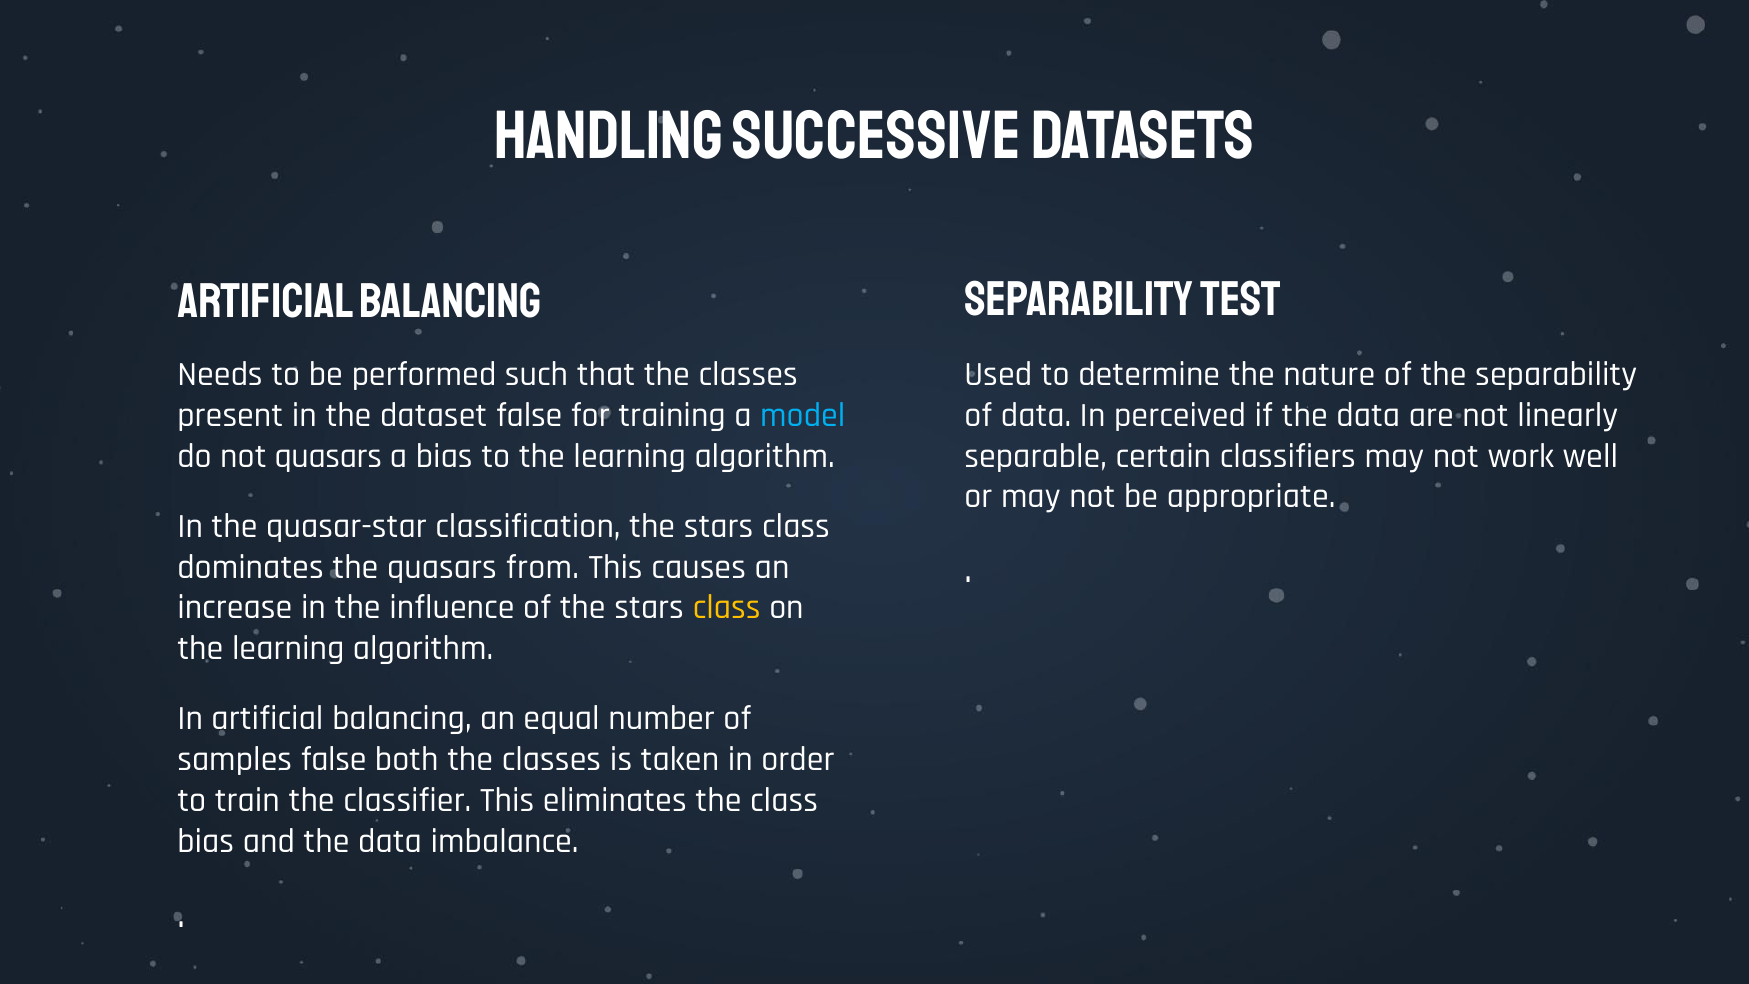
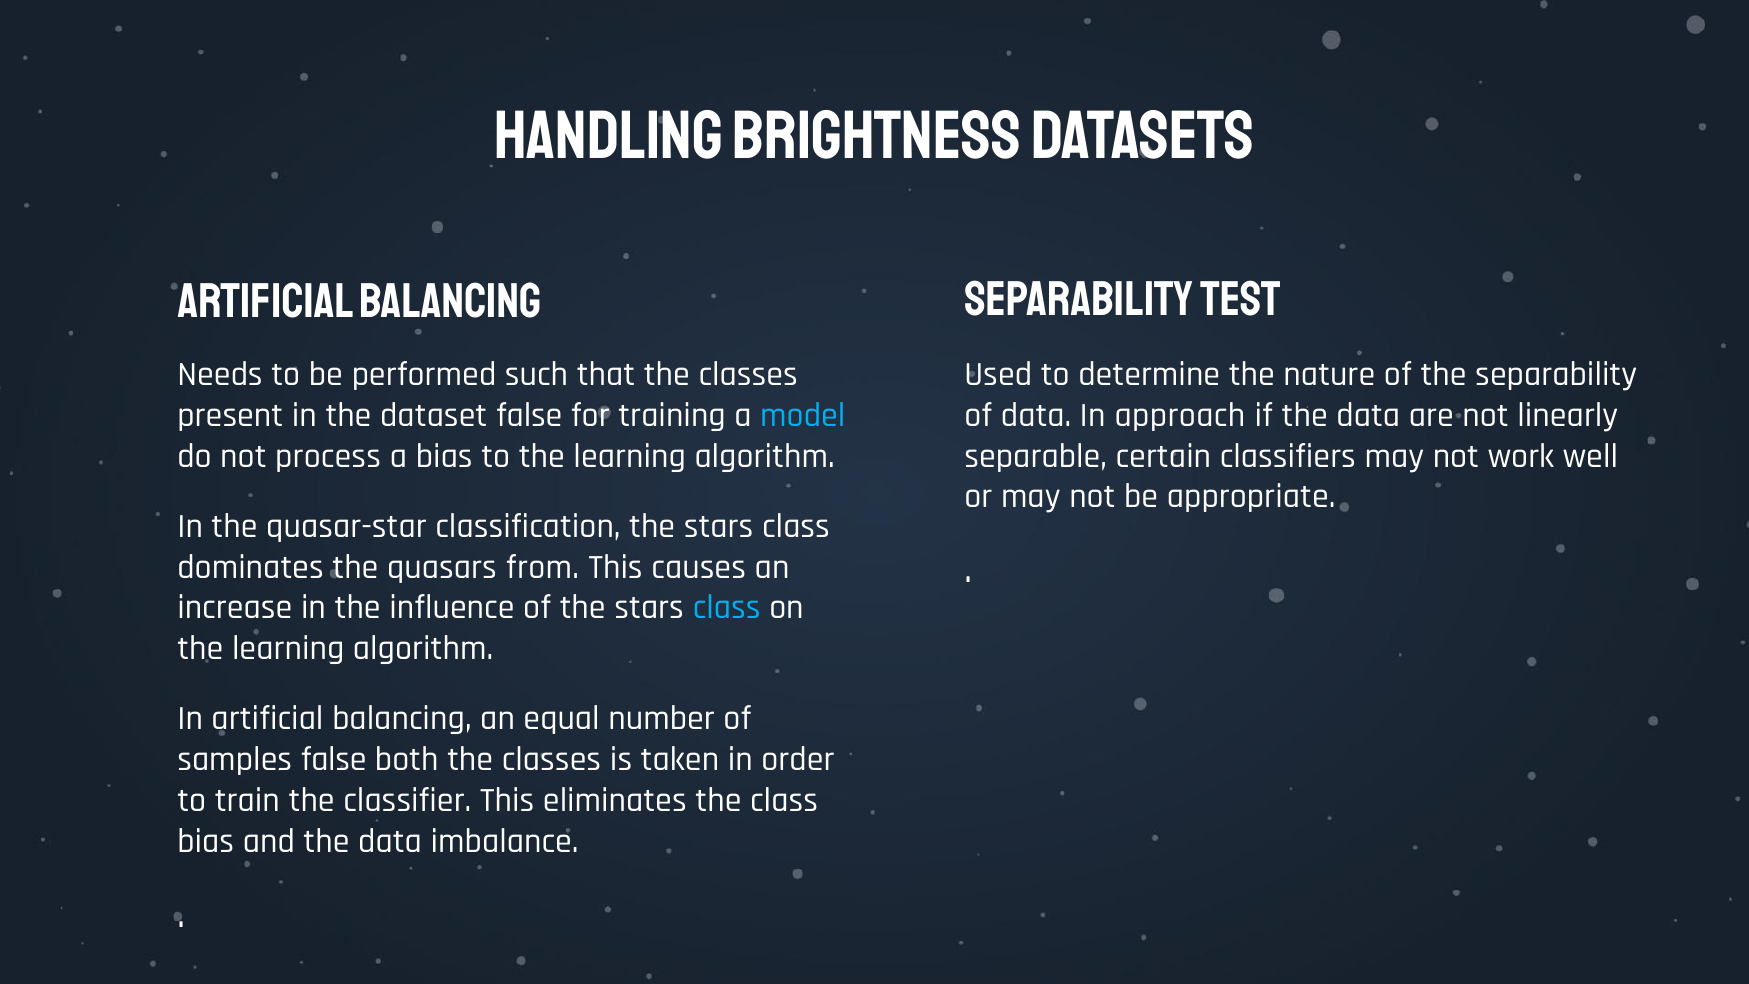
successive: successive -> brightness
perceived: perceived -> approach
not quasars: quasars -> process
class at (727, 608) colour: yellow -> light blue
